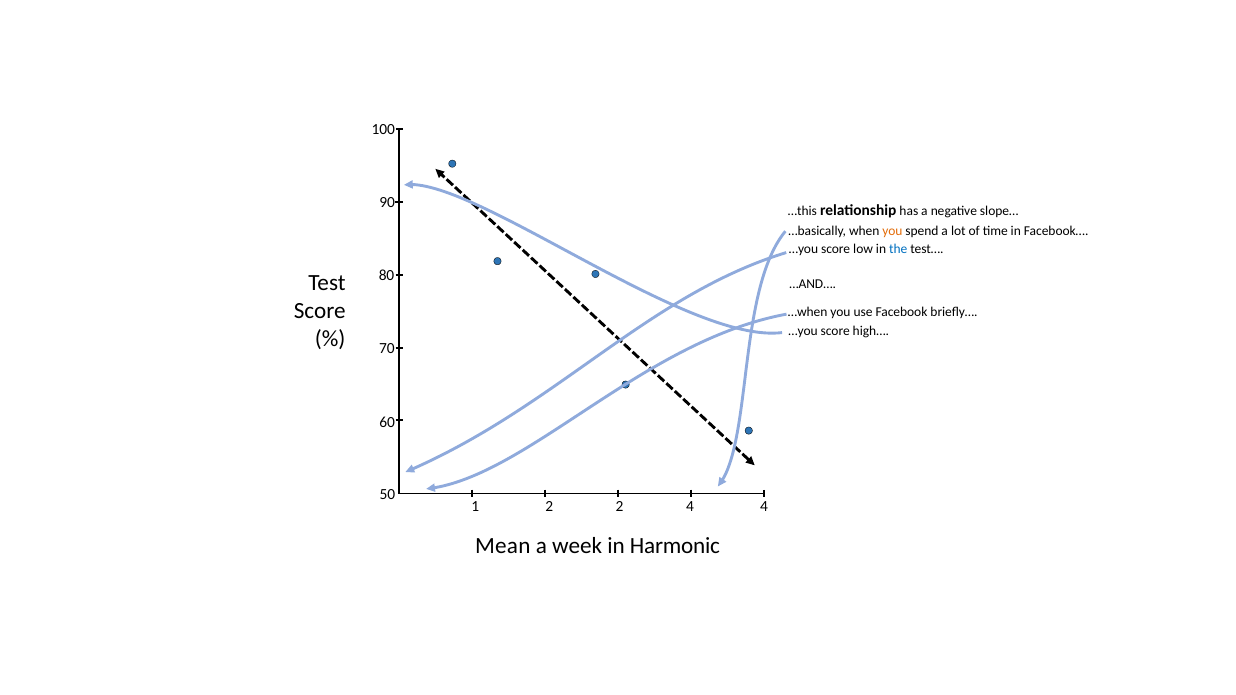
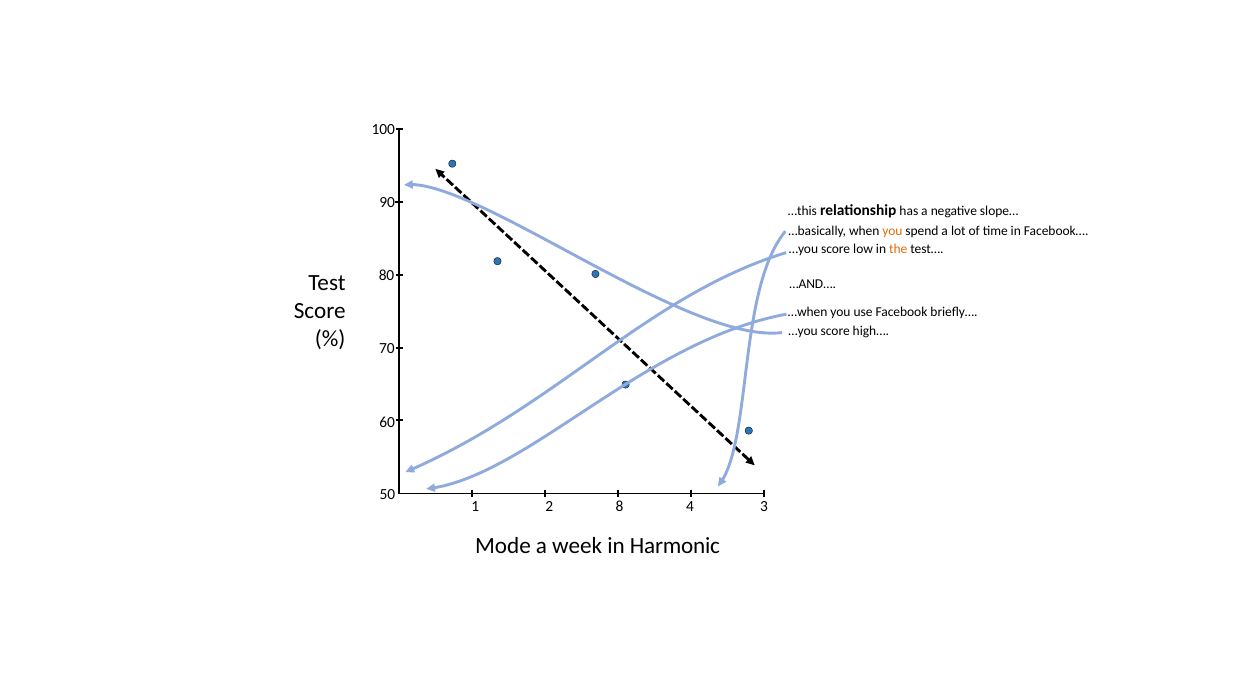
the colour: blue -> orange
2 2: 2 -> 8
4 4: 4 -> 3
Mean: Mean -> Mode
